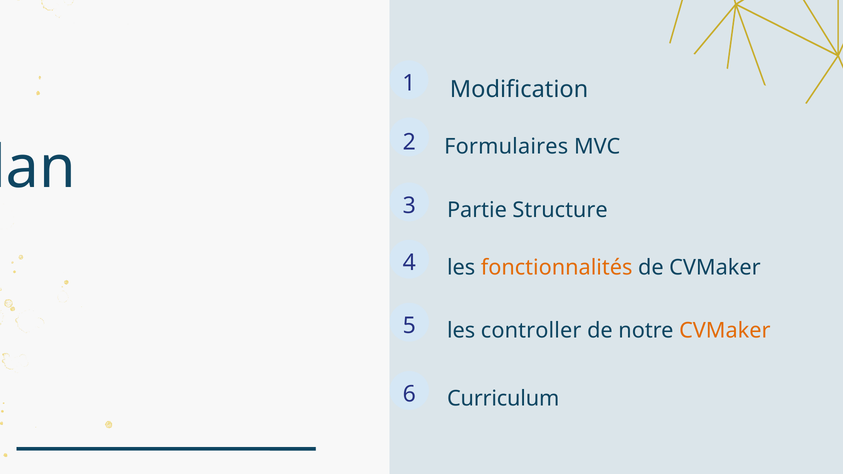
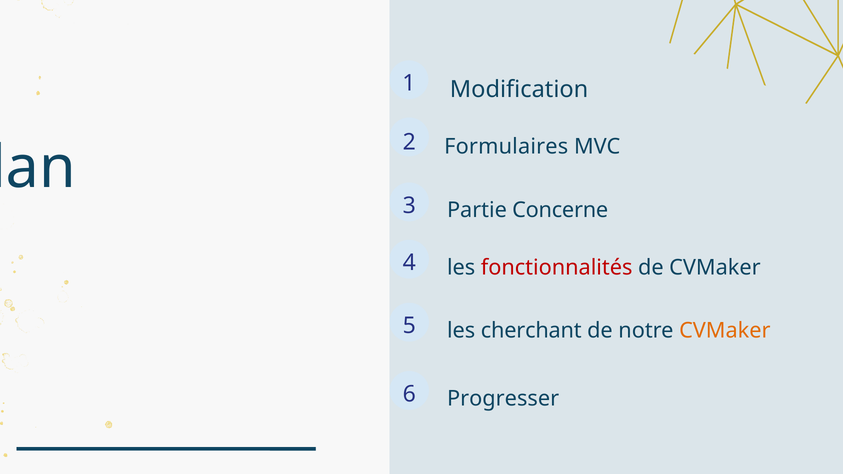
Structure: Structure -> Concerne
fonctionnalités colour: orange -> red
controller: controller -> cherchant
Curriculum: Curriculum -> Progresser
